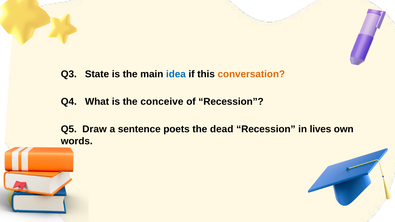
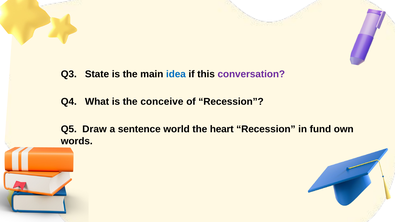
conversation colour: orange -> purple
poets: poets -> world
dead: dead -> heart
lives: lives -> fund
